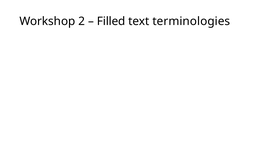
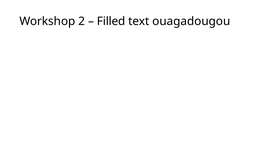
terminologies: terminologies -> ouagadougou
